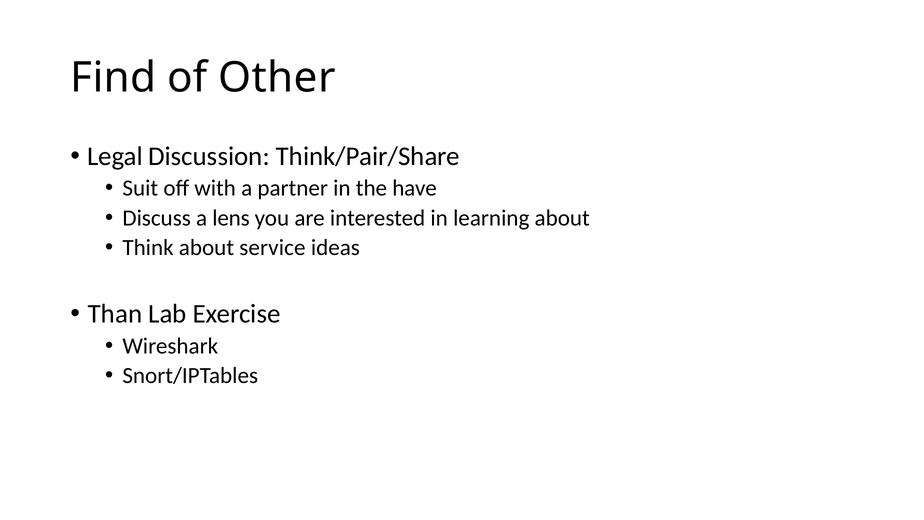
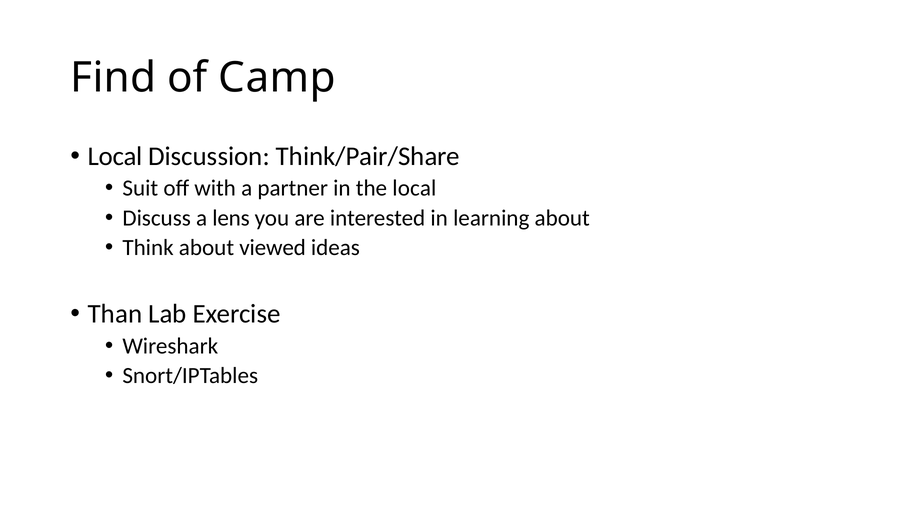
Other: Other -> Camp
Legal at (115, 156): Legal -> Local
the have: have -> local
service: service -> viewed
